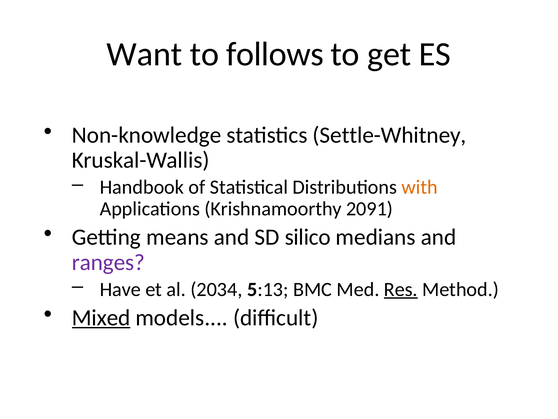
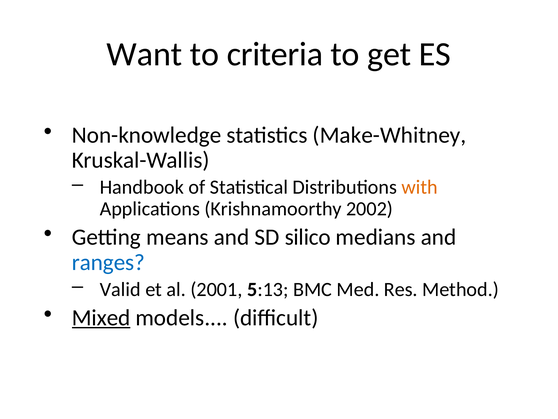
follows: follows -> criteria
Settle-Whitney: Settle-Whitney -> Make-Whitney
2091: 2091 -> 2002
ranges colour: purple -> blue
Have: Have -> Valid
2034: 2034 -> 2001
Res underline: present -> none
